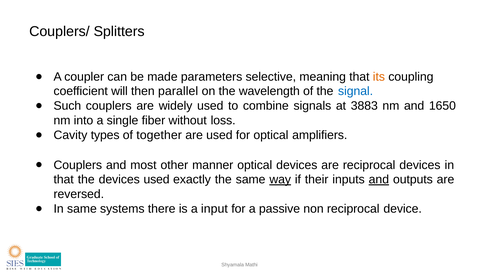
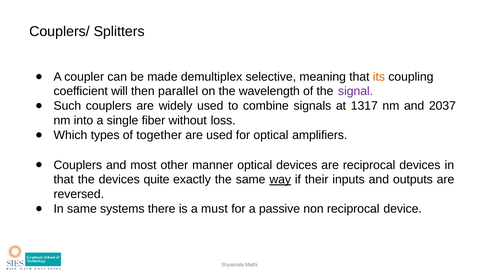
parameters: parameters -> demultiplex
signal colour: blue -> purple
3883: 3883 -> 1317
1650: 1650 -> 2037
Cavity: Cavity -> Which
devices used: used -> quite
and at (379, 180) underline: present -> none
input: input -> must
